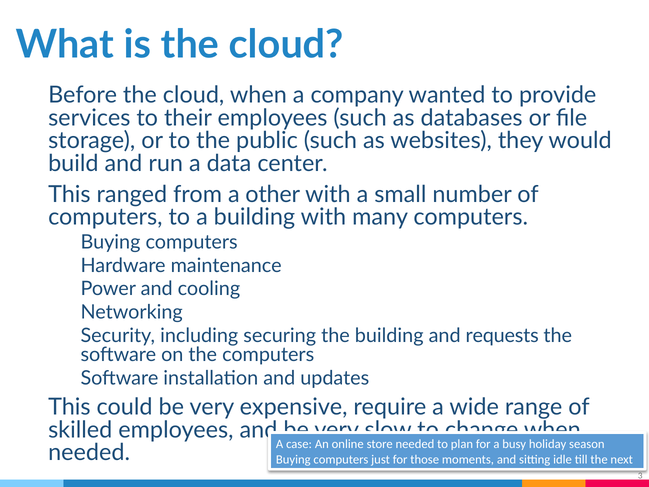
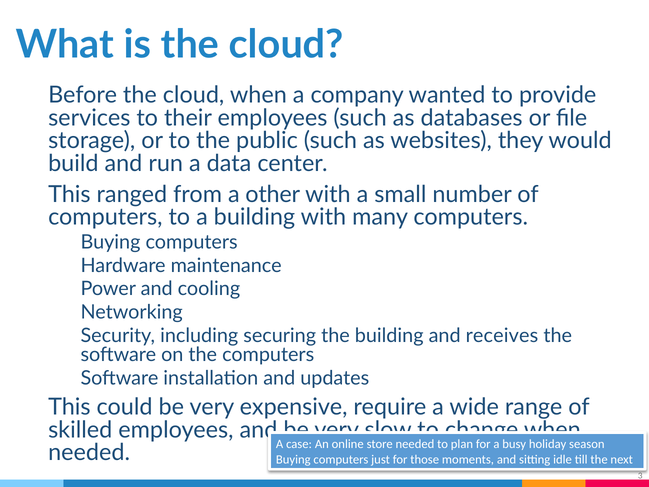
requests: requests -> receives
